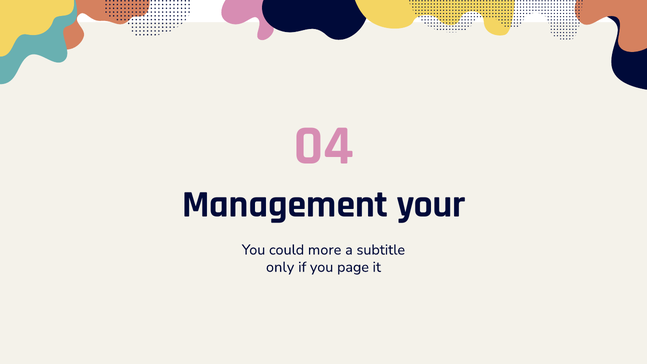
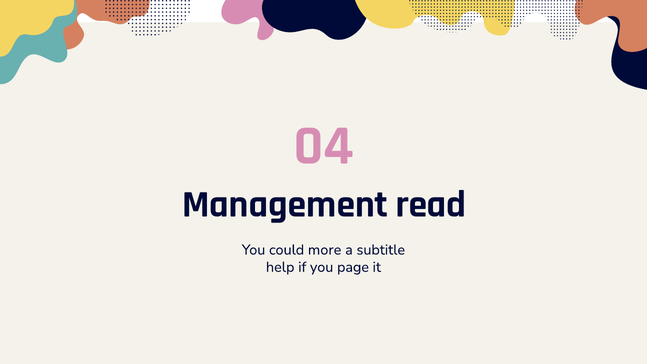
your: your -> read
only: only -> help
